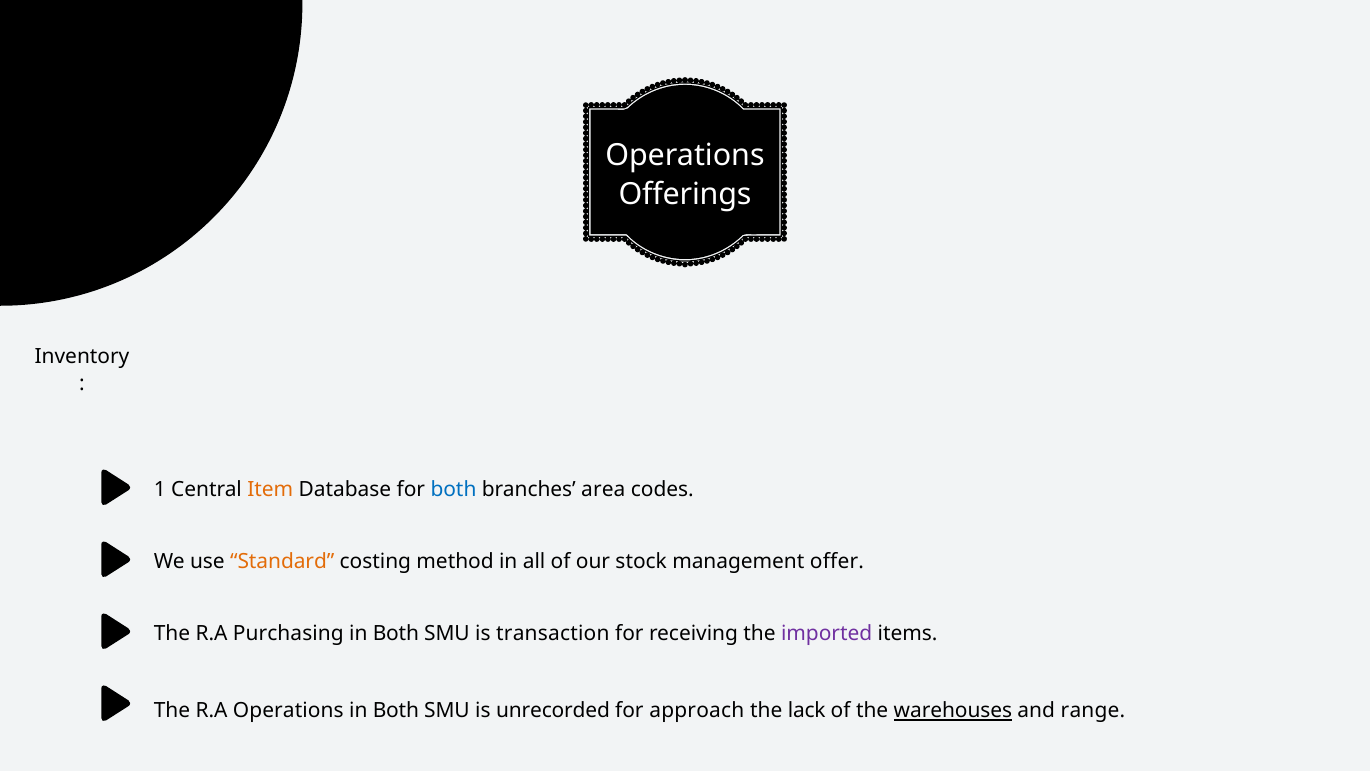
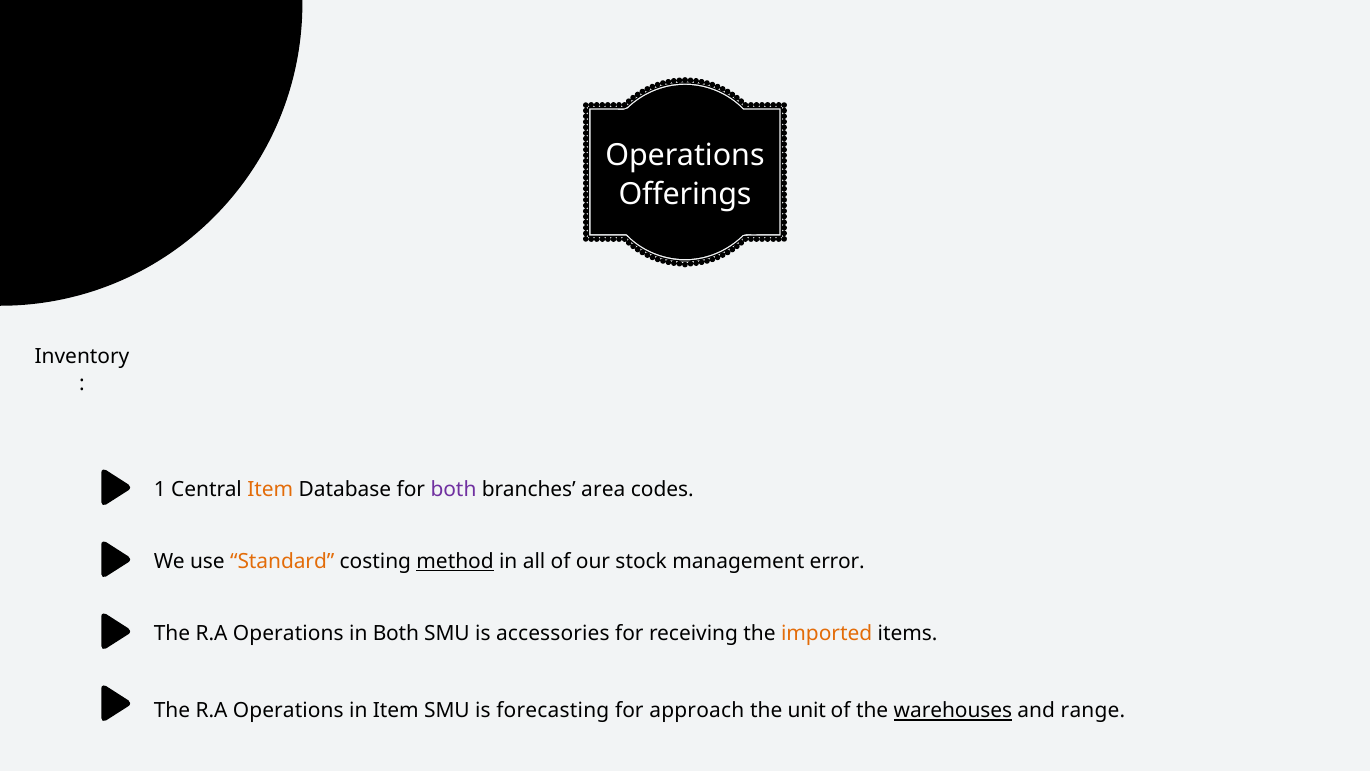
both at (453, 489) colour: blue -> purple
method underline: none -> present
offer: offer -> error
Purchasing at (288, 633): Purchasing -> Operations
transaction: transaction -> accessories
imported colour: purple -> orange
Both at (396, 711): Both -> Item
unrecorded: unrecorded -> forecasting
lack: lack -> unit
